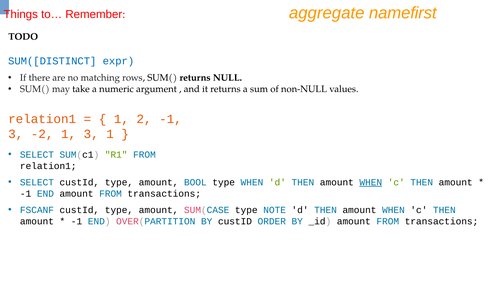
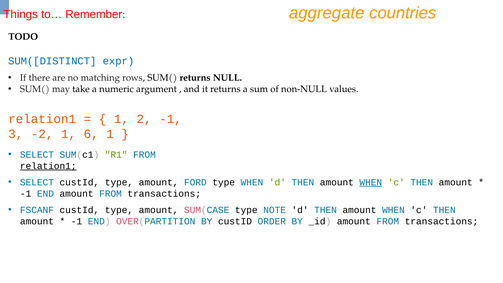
namefirst: namefirst -> countries
1 3: 3 -> 6
relation1 at (48, 166) underline: none -> present
BOOL: BOOL -> FORD
